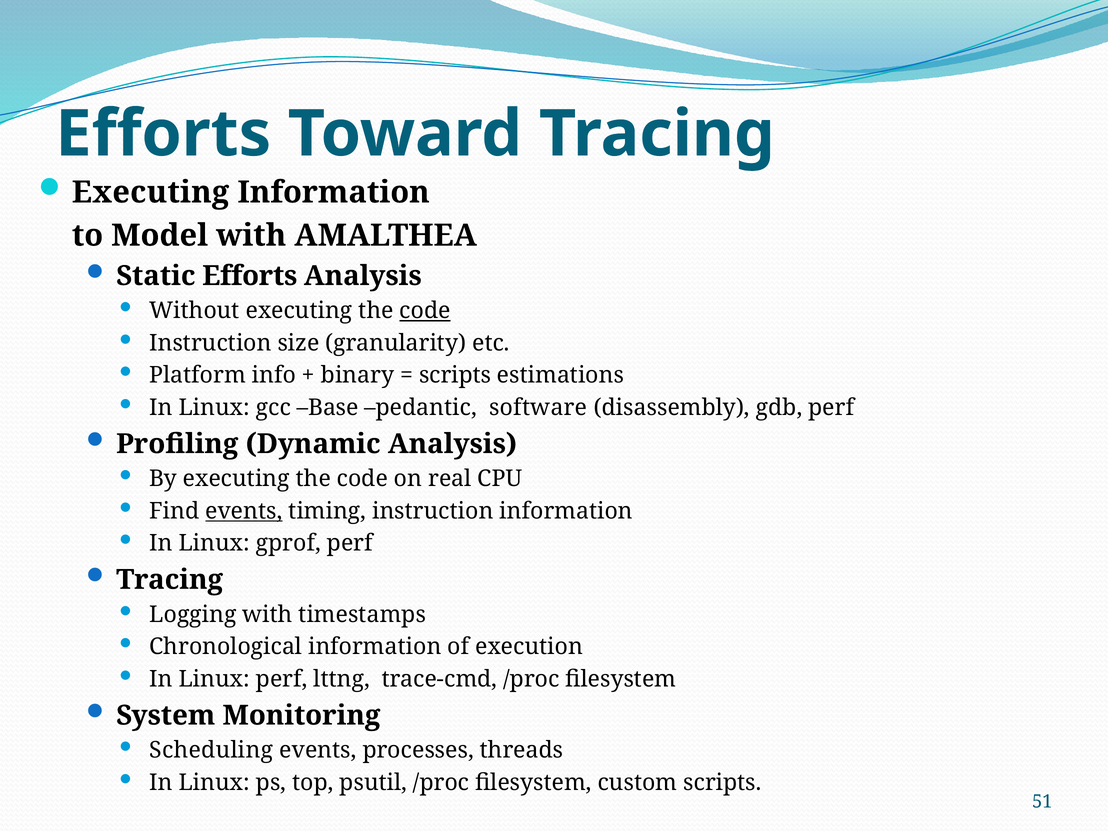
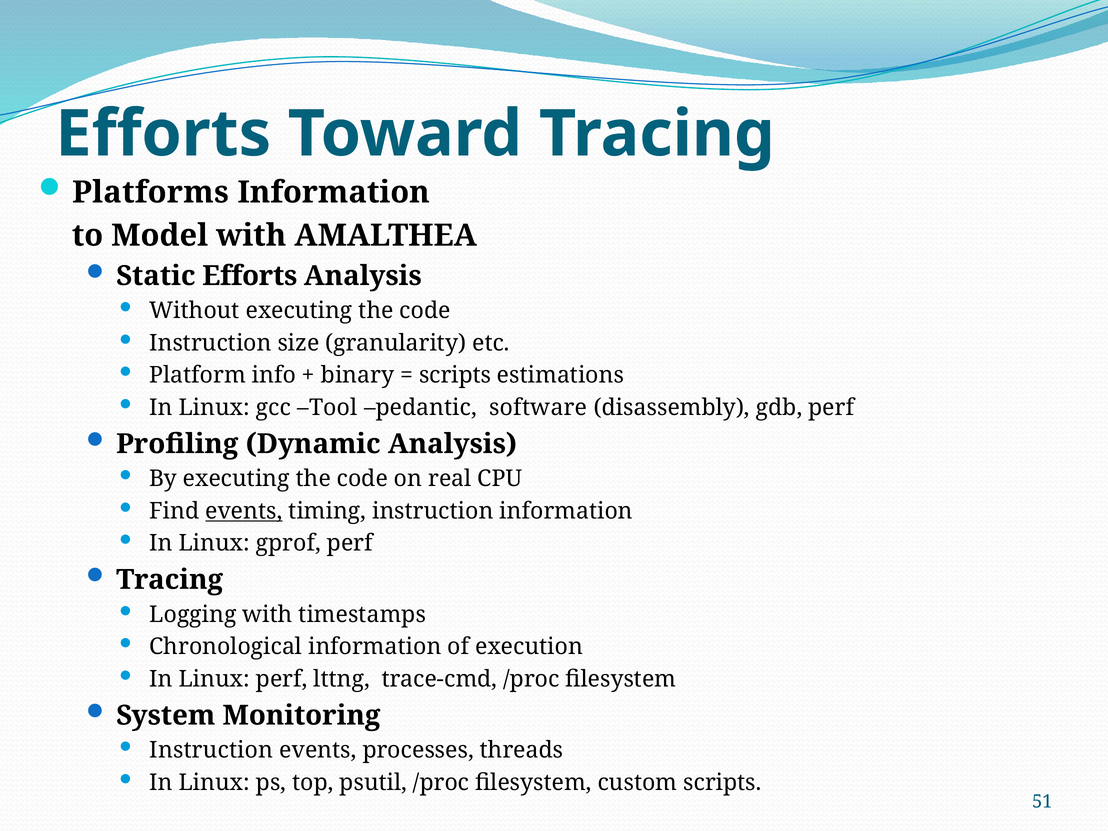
Executing at (151, 192): Executing -> Platforms
code at (425, 311) underline: present -> none
Base: Base -> Tool
Scheduling at (211, 750): Scheduling -> Instruction
